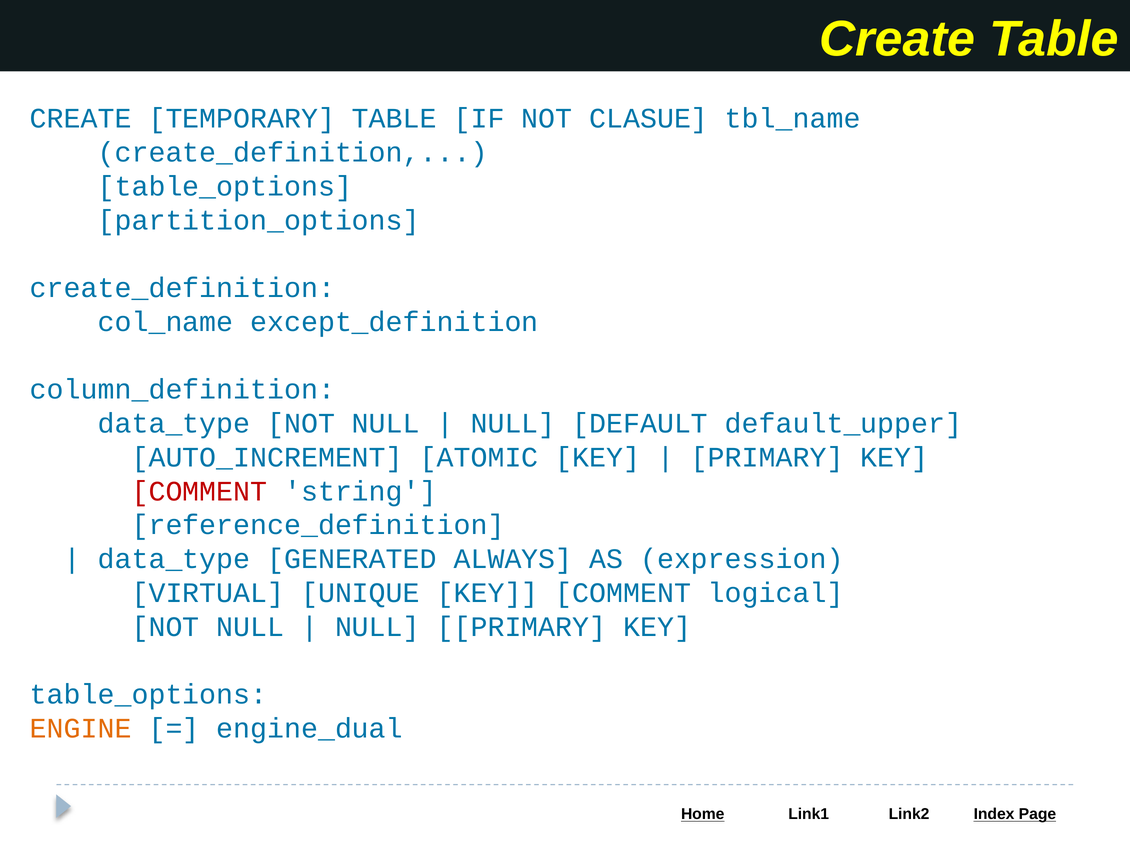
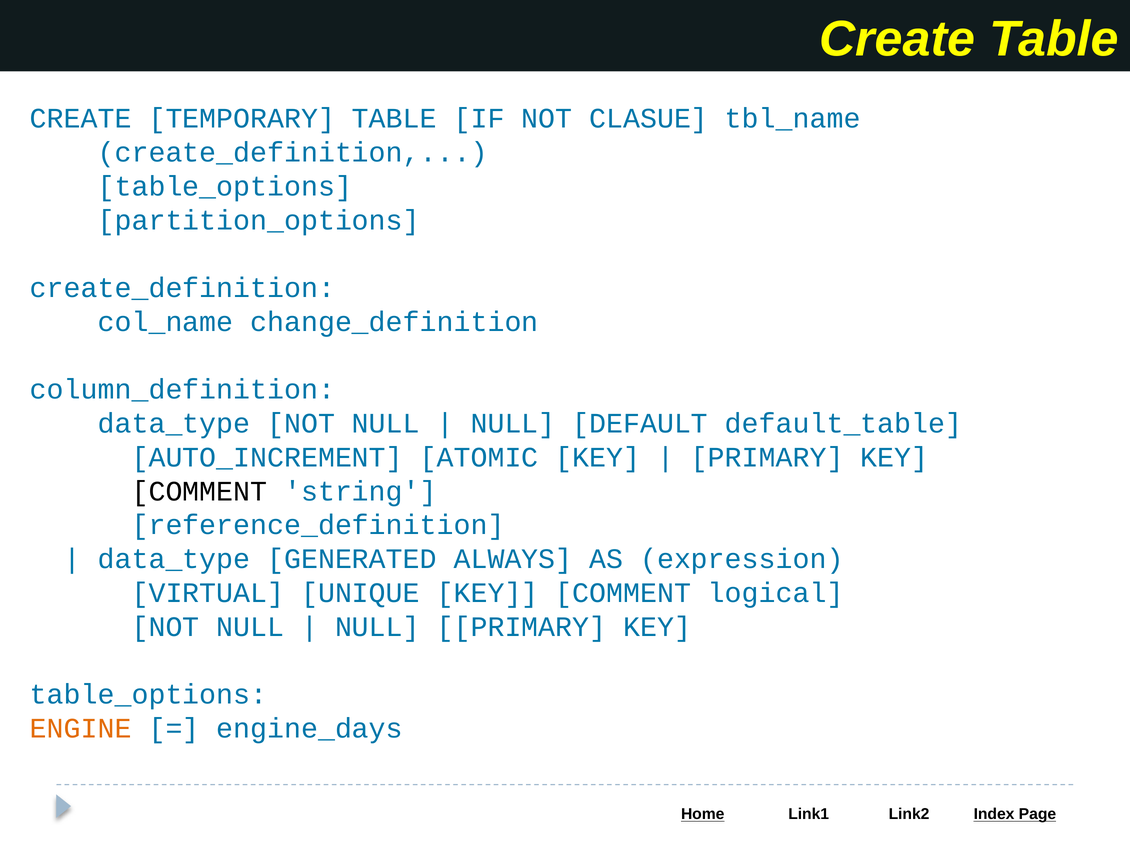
except_definition: except_definition -> change_definition
default_upper: default_upper -> default_table
COMMENT at (199, 492) colour: red -> black
engine_dual: engine_dual -> engine_days
